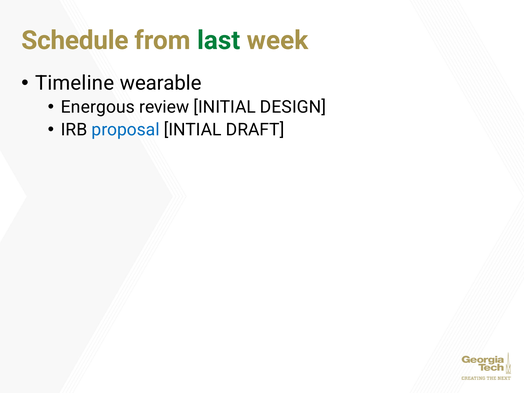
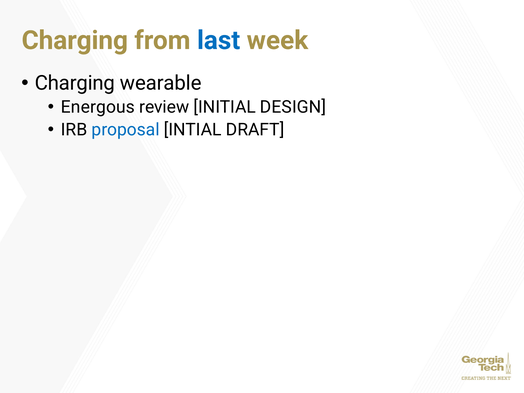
Schedule at (75, 40): Schedule -> Charging
last colour: green -> blue
Timeline at (75, 83): Timeline -> Charging
